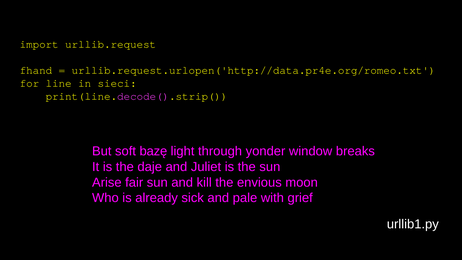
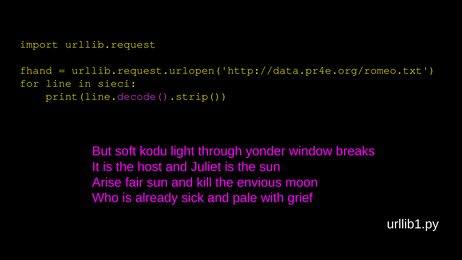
bazę: bazę -> kodu
daje: daje -> host
